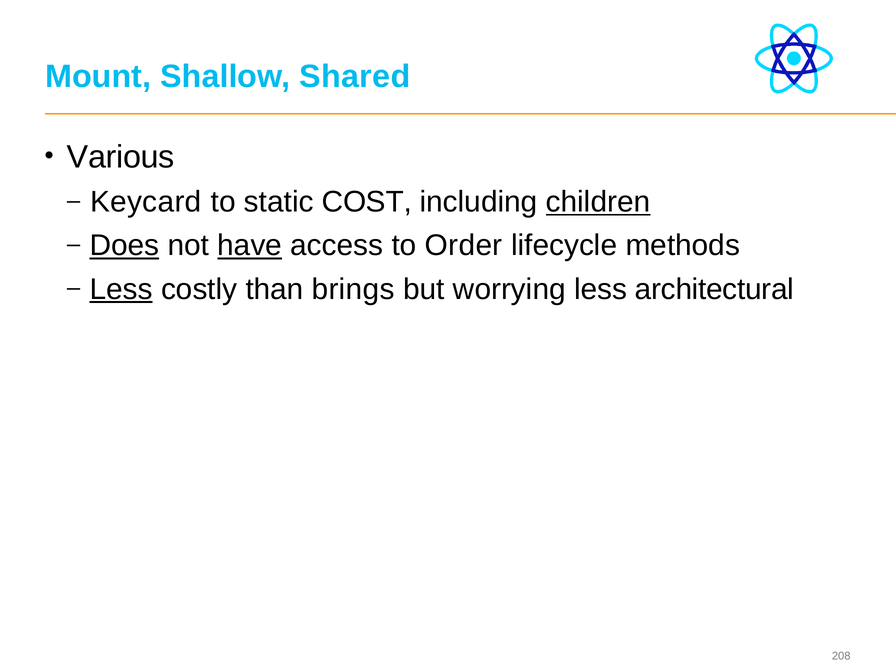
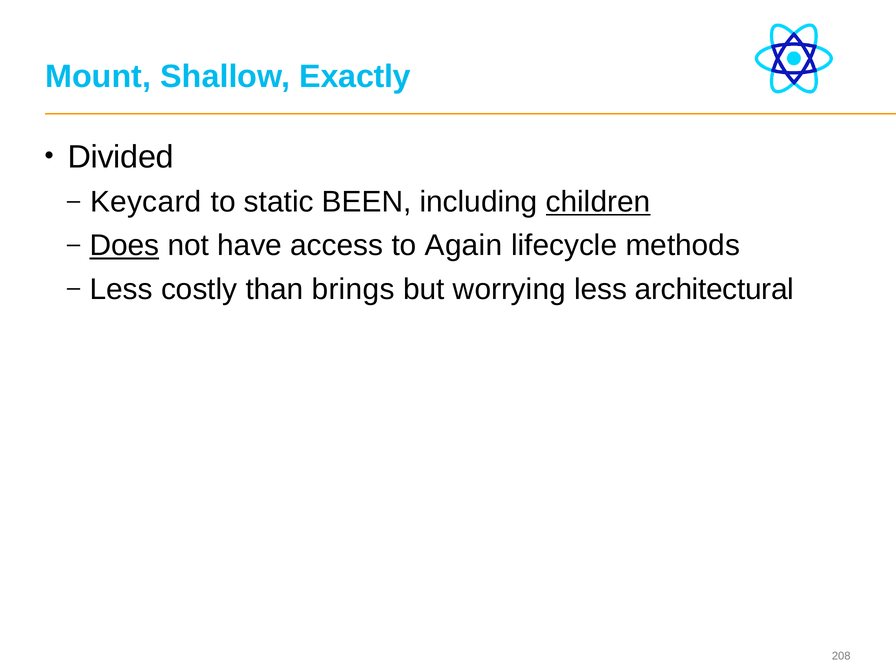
Shared: Shared -> Exactly
Various: Various -> Divided
COST: COST -> BEEN
have underline: present -> none
Order: Order -> Again
Less at (121, 289) underline: present -> none
